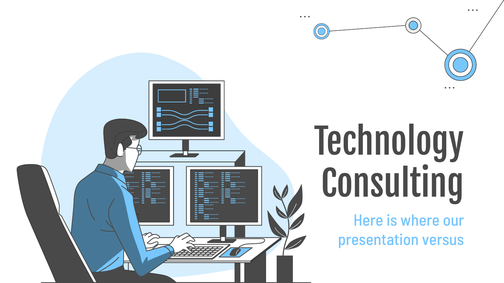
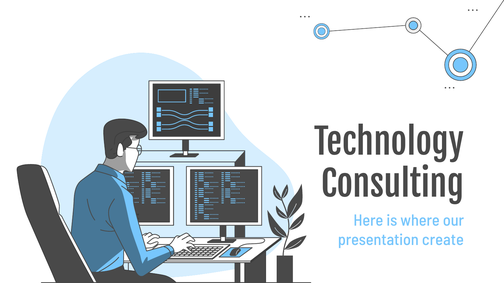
versus: versus -> create
